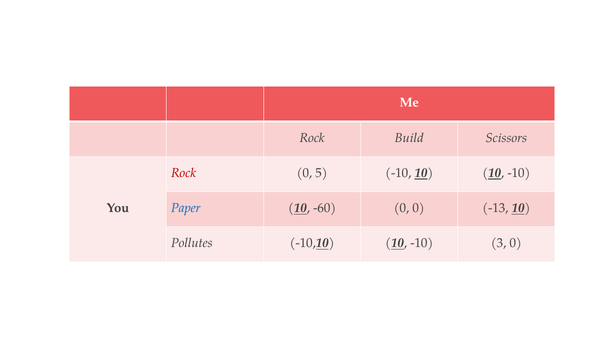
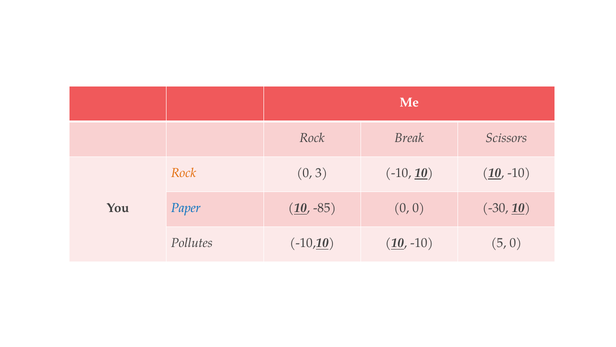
Build: Build -> Break
Rock at (184, 173) colour: red -> orange
5: 5 -> 3
-60: -60 -> -85
-13: -13 -> -30
3: 3 -> 5
